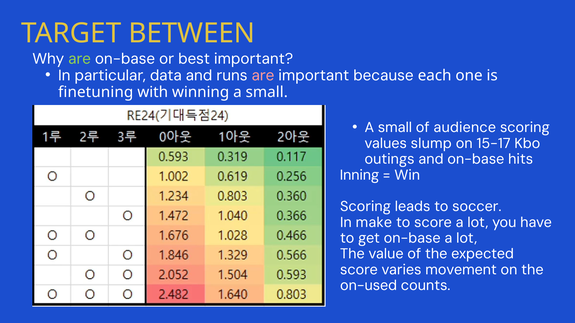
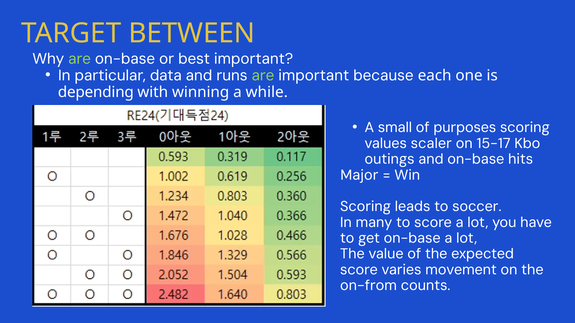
are at (263, 76) colour: pink -> light green
finetuning: finetuning -> depending
winning a small: small -> while
audience: audience -> purposes
slump: slump -> scaler
Inning: Inning -> Major
make: make -> many
on-used: on-used -> on-from
